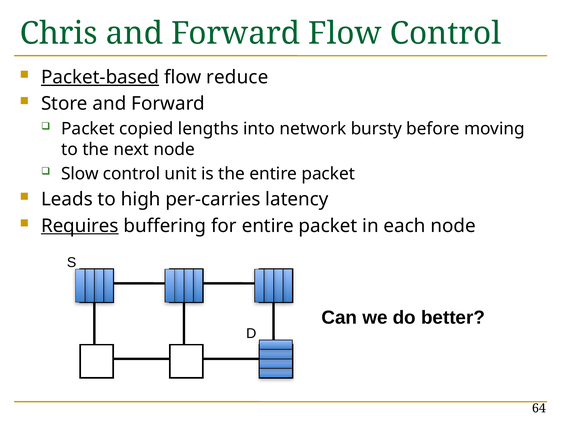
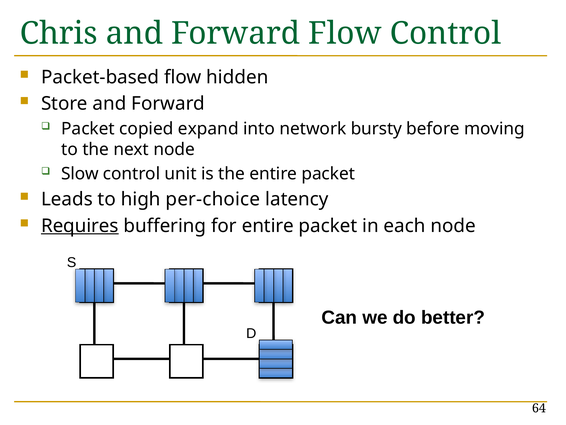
Packet-based underline: present -> none
reduce: reduce -> hidden
lengths: lengths -> expand
per-carries: per-carries -> per-choice
